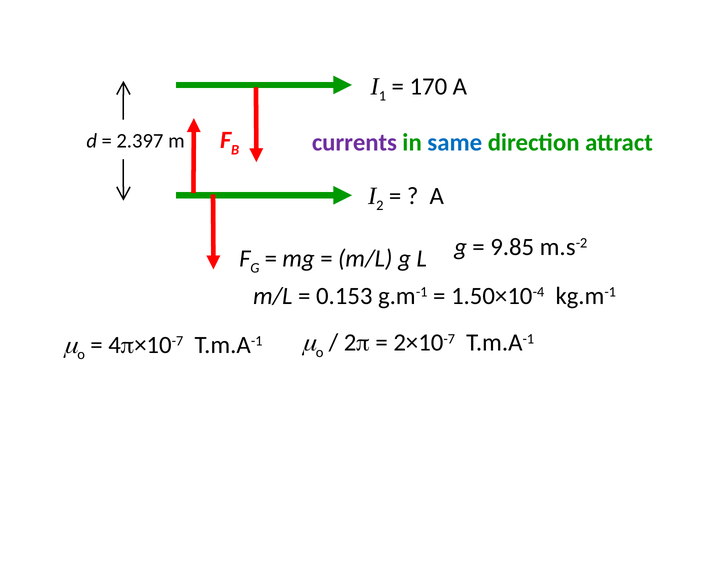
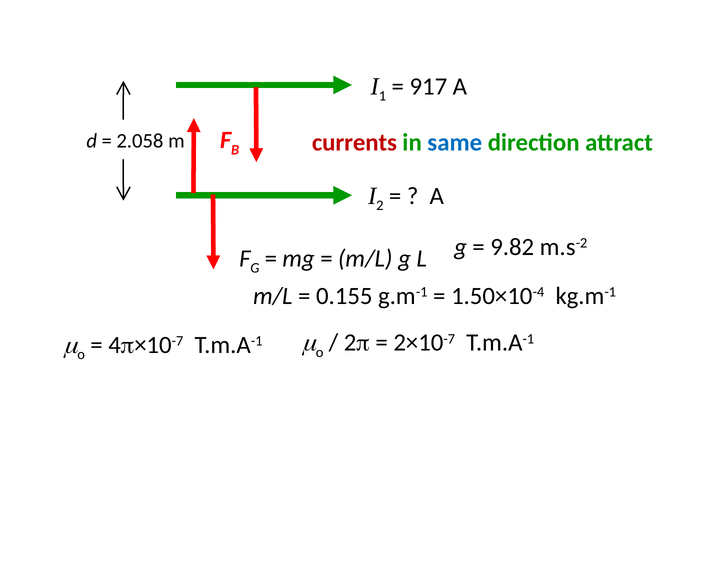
170: 170 -> 917
2.397: 2.397 -> 2.058
currents colour: purple -> red
9.85: 9.85 -> 9.82
0.153: 0.153 -> 0.155
